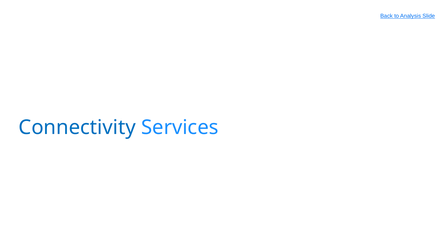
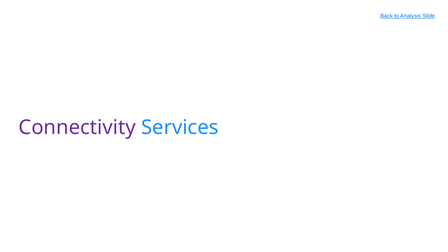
Connectivity colour: blue -> purple
